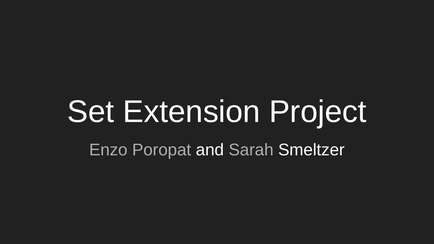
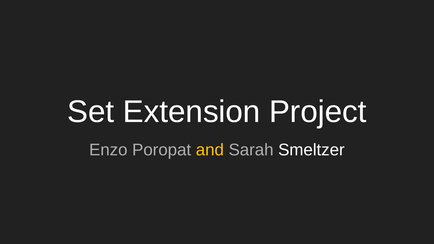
and colour: white -> yellow
